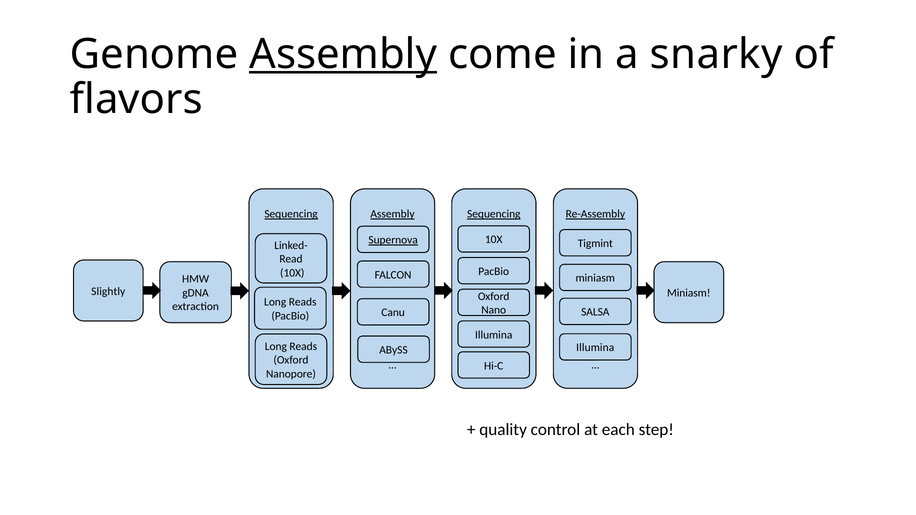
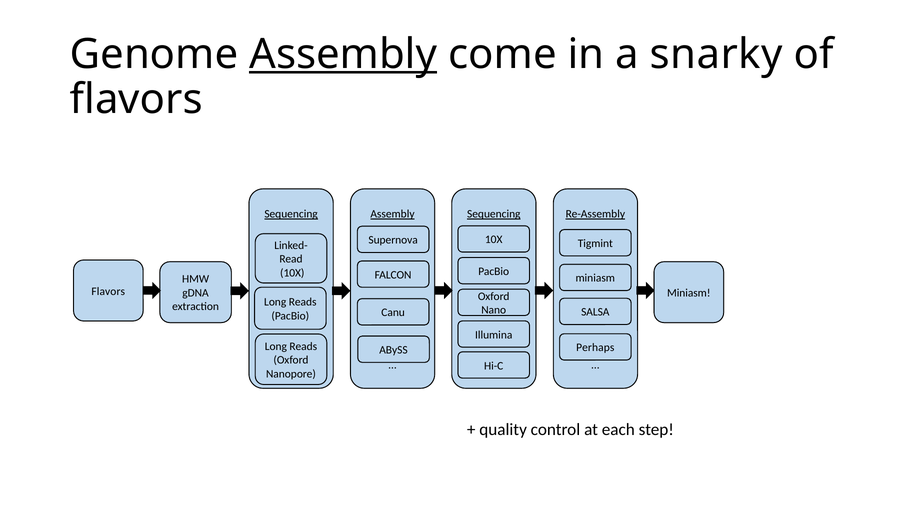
Supernova underline: present -> none
Slightly at (108, 291): Slightly -> Flavors
Illumina at (595, 348): Illumina -> Perhaps
